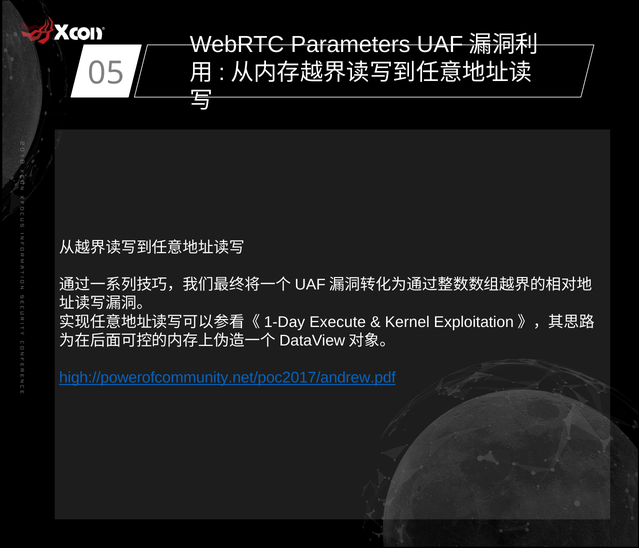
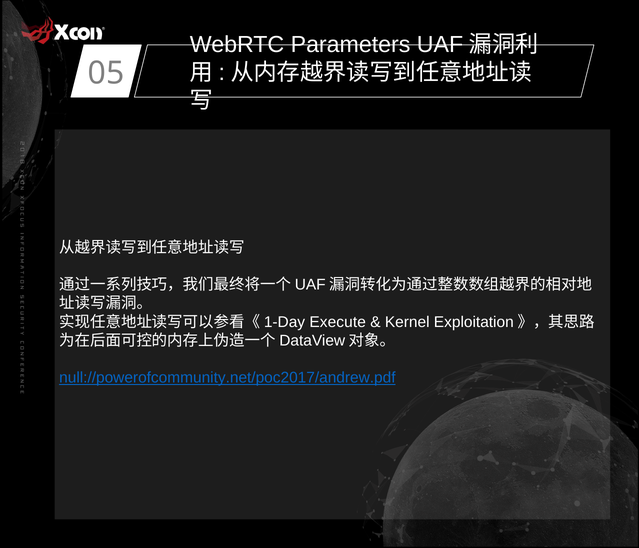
high://powerofcommunity.net/poc2017/andrew.pdf: high://powerofcommunity.net/poc2017/andrew.pdf -> null://powerofcommunity.net/poc2017/andrew.pdf
